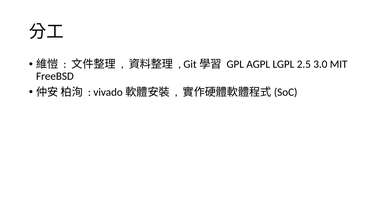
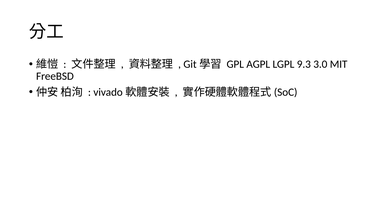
2.5: 2.5 -> 9.3
